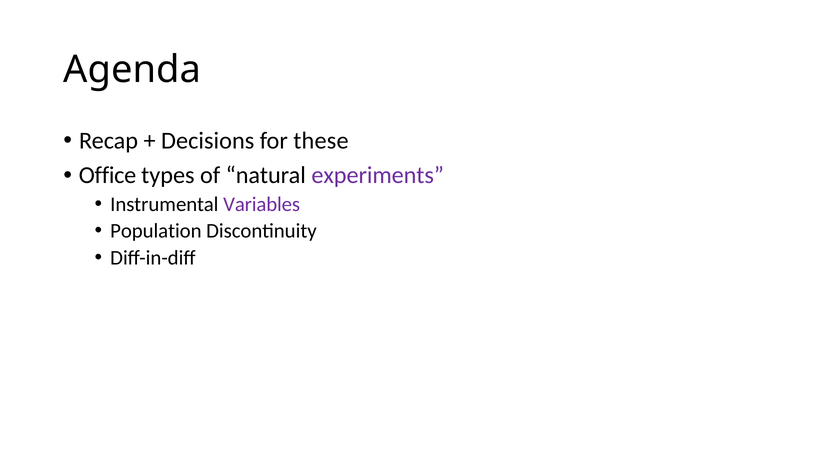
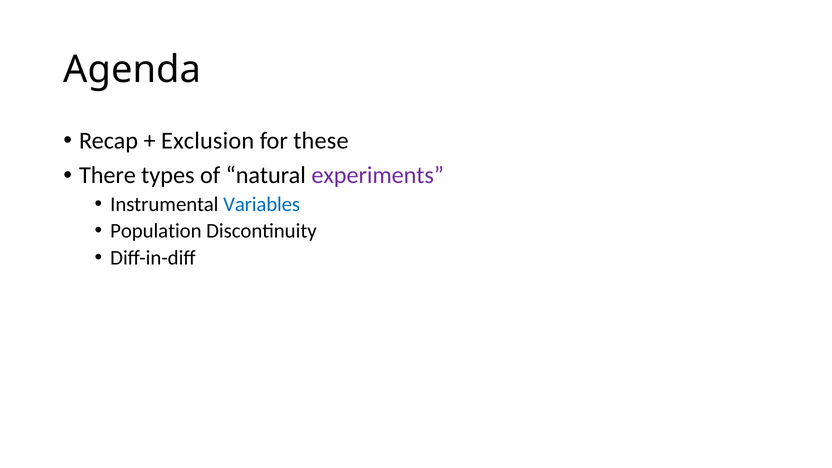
Decisions: Decisions -> Exclusion
Office: Office -> There
Variables colour: purple -> blue
